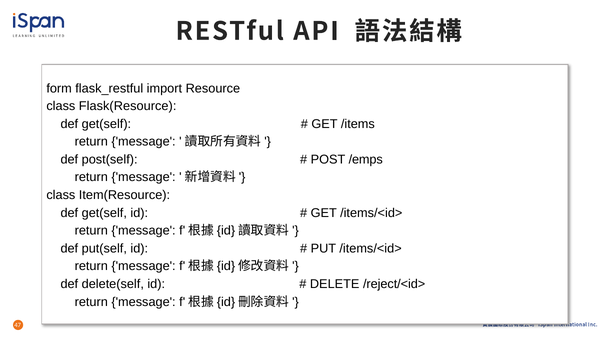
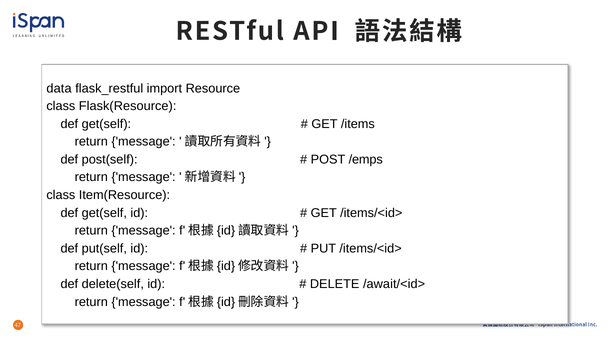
form: form -> data
/reject/<id>: /reject/<id> -> /await/<id>
